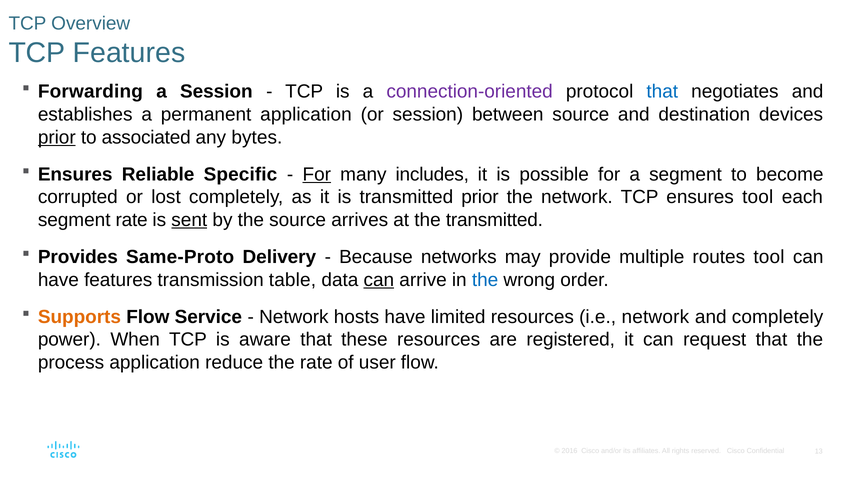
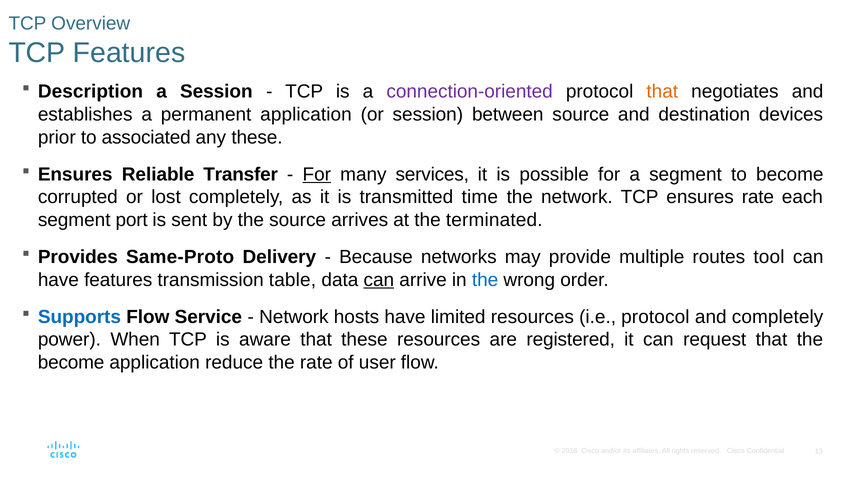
Forwarding: Forwarding -> Description
that at (662, 92) colour: blue -> orange
prior at (57, 137) underline: present -> none
any bytes: bytes -> these
Specific: Specific -> Transfer
includes: includes -> services
transmitted prior: prior -> time
ensures tool: tool -> rate
segment rate: rate -> port
sent underline: present -> none
the transmitted: transmitted -> terminated
Supports colour: orange -> blue
i.e network: network -> protocol
process at (71, 362): process -> become
